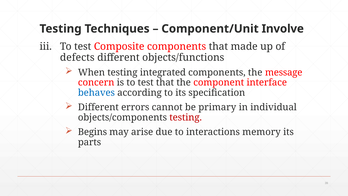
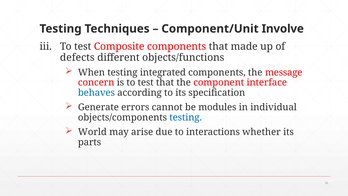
Different at (98, 107): Different -> Generate
primary: primary -> modules
testing at (186, 117) colour: red -> blue
Begins: Begins -> World
memory: memory -> whether
